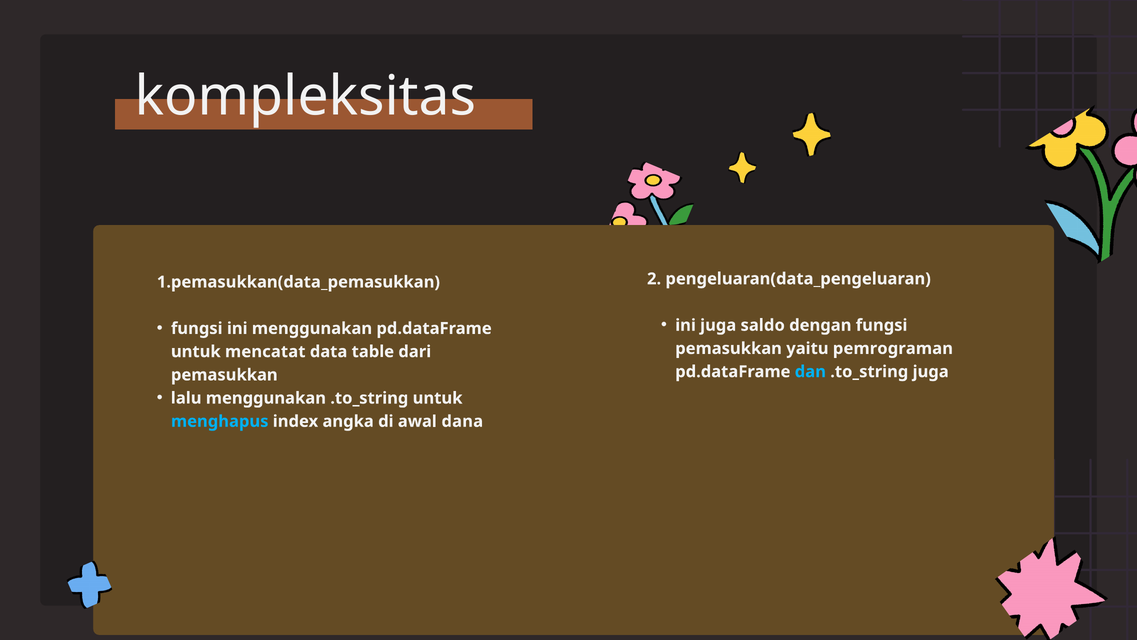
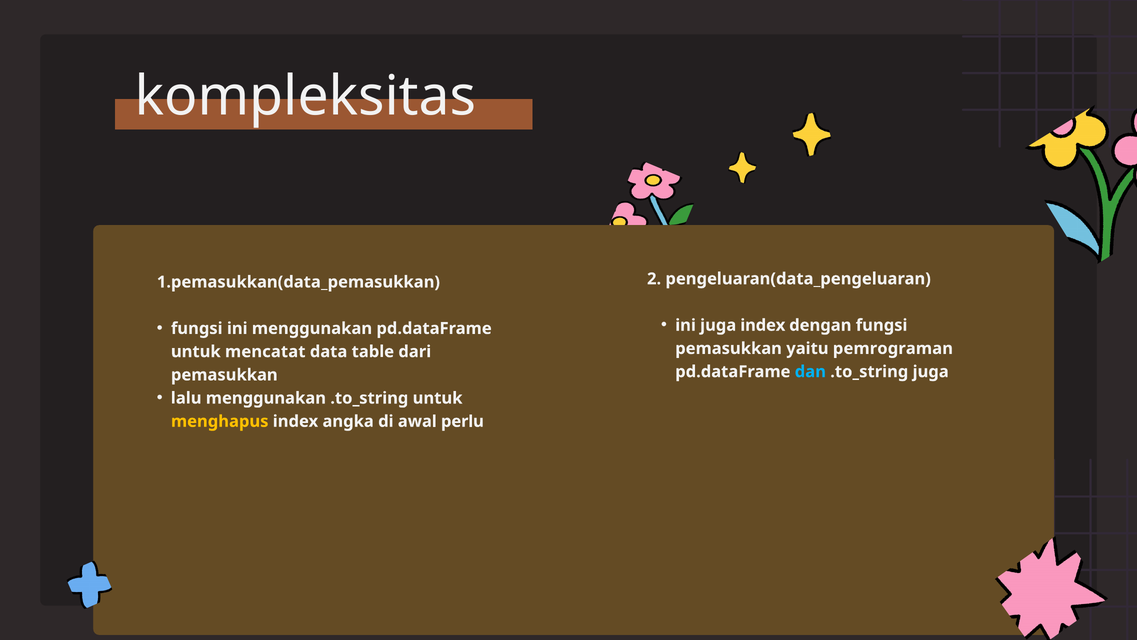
juga saldo: saldo -> index
menghapus colour: light blue -> yellow
dana: dana -> perlu
